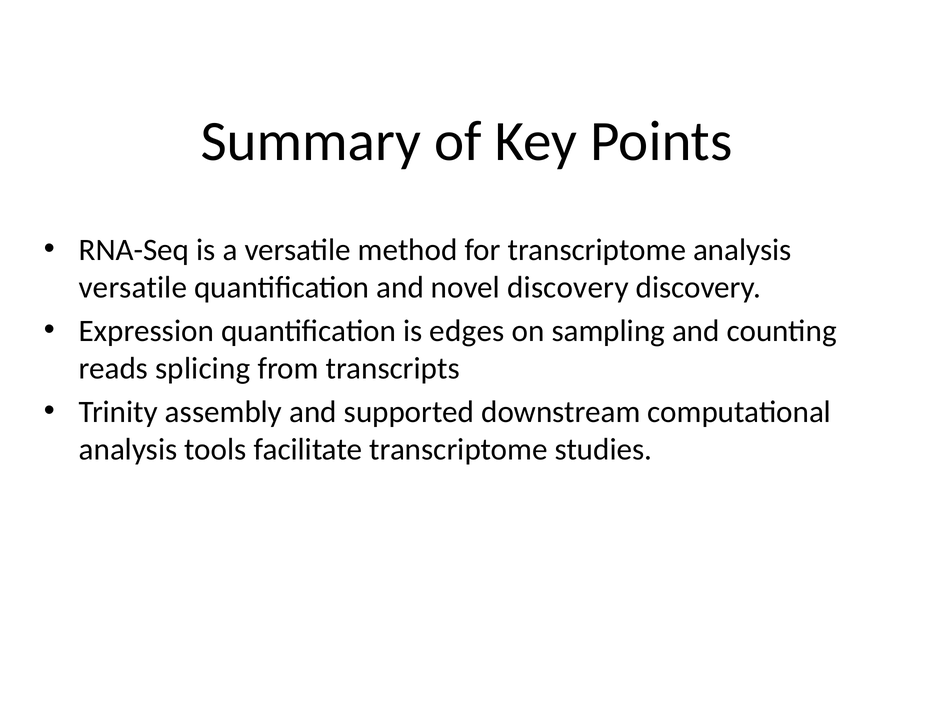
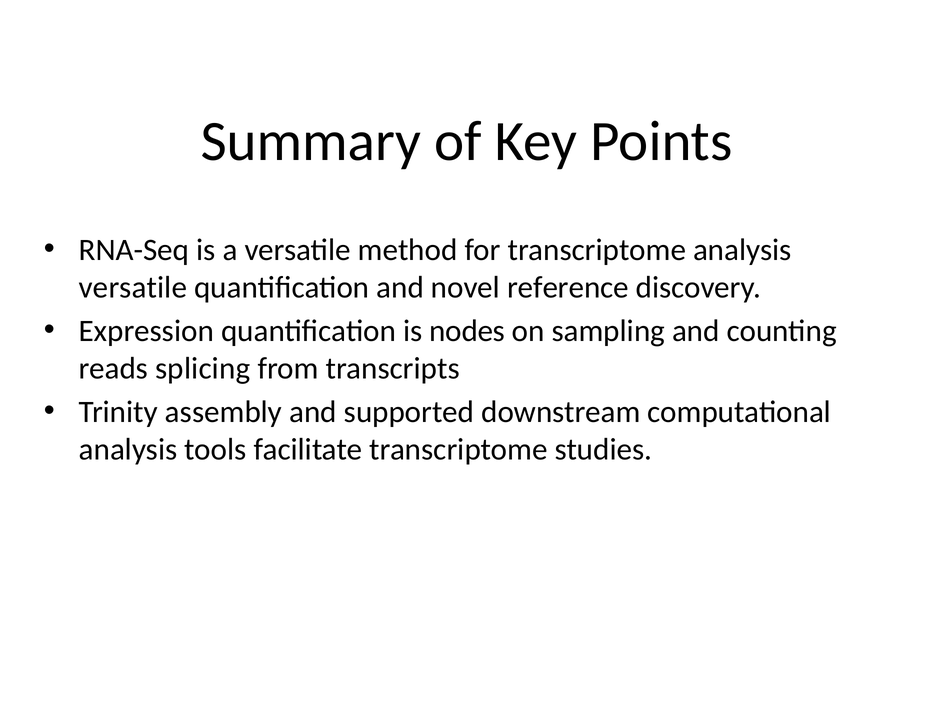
novel discovery: discovery -> reference
edges: edges -> nodes
